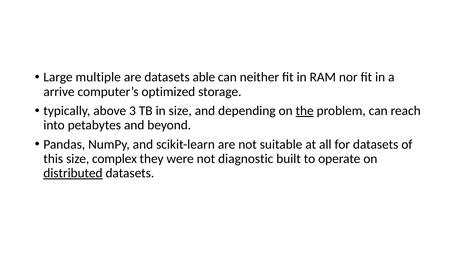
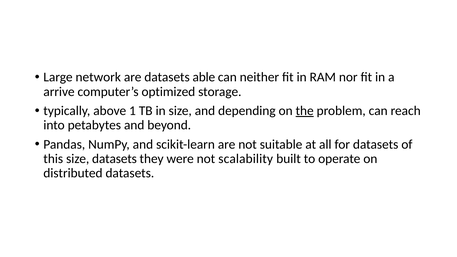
multiple: multiple -> network
3: 3 -> 1
size complex: complex -> datasets
diagnostic: diagnostic -> scalability
distributed underline: present -> none
